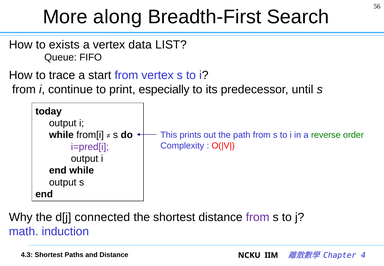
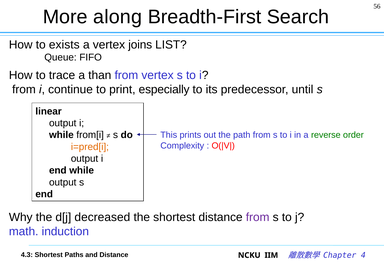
data: data -> joins
start: start -> than
today: today -> linear
i=pred[i colour: purple -> orange
connected: connected -> decreased
